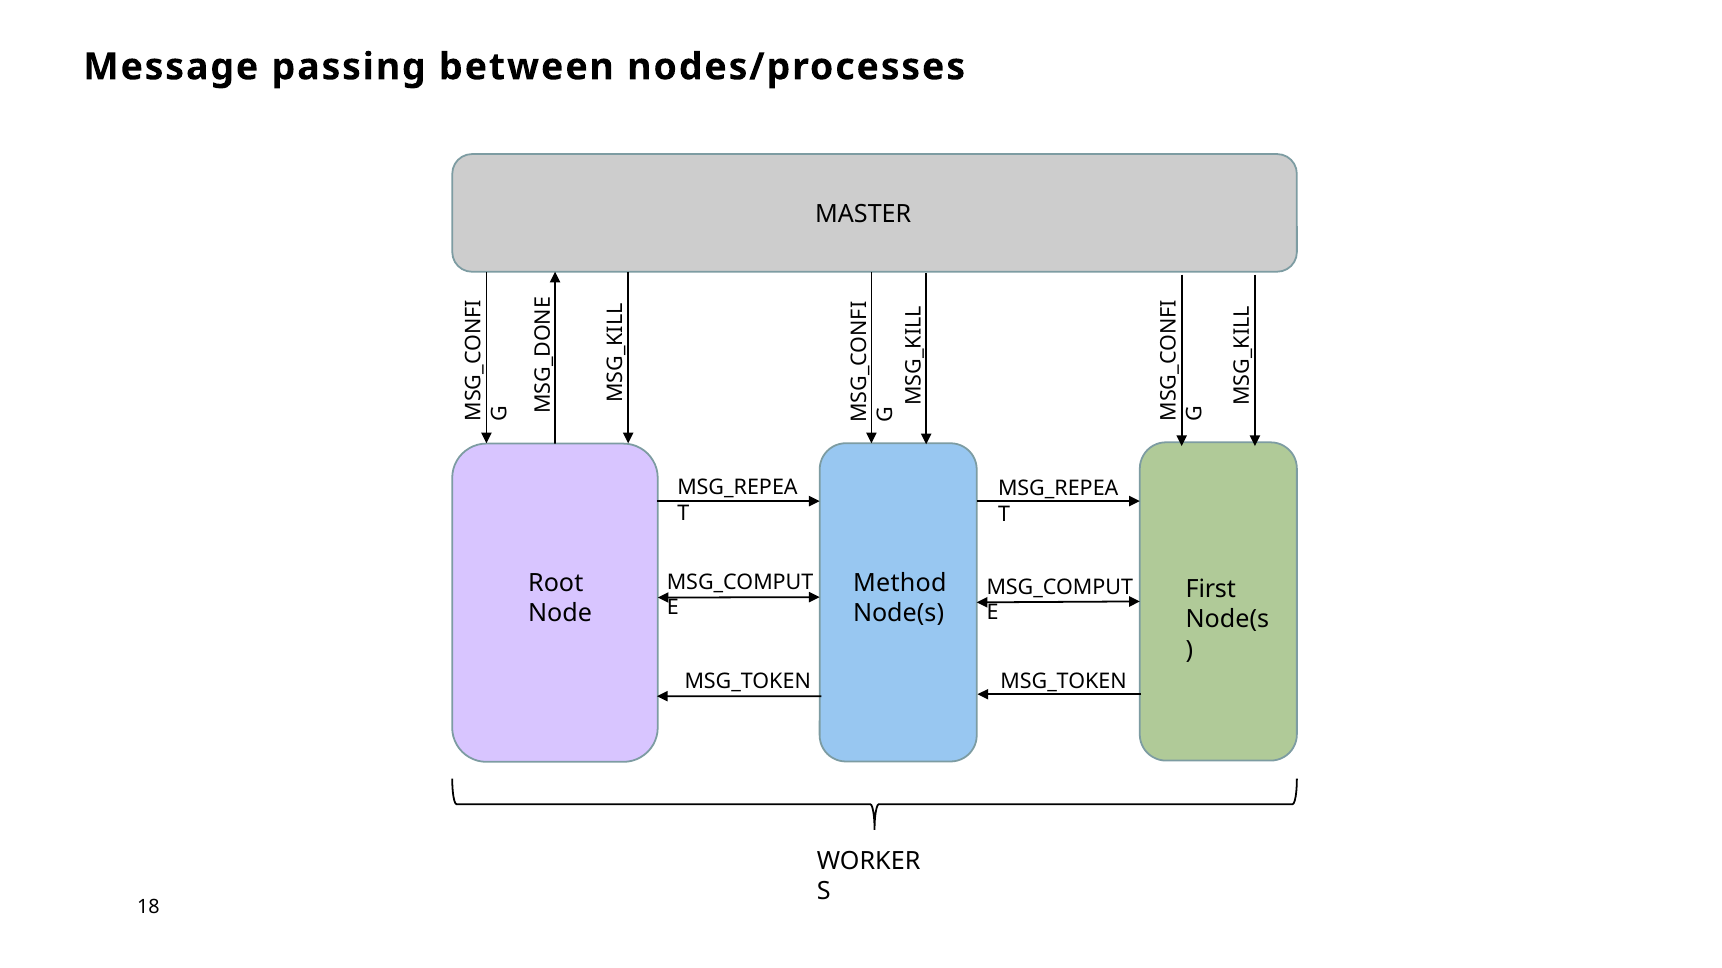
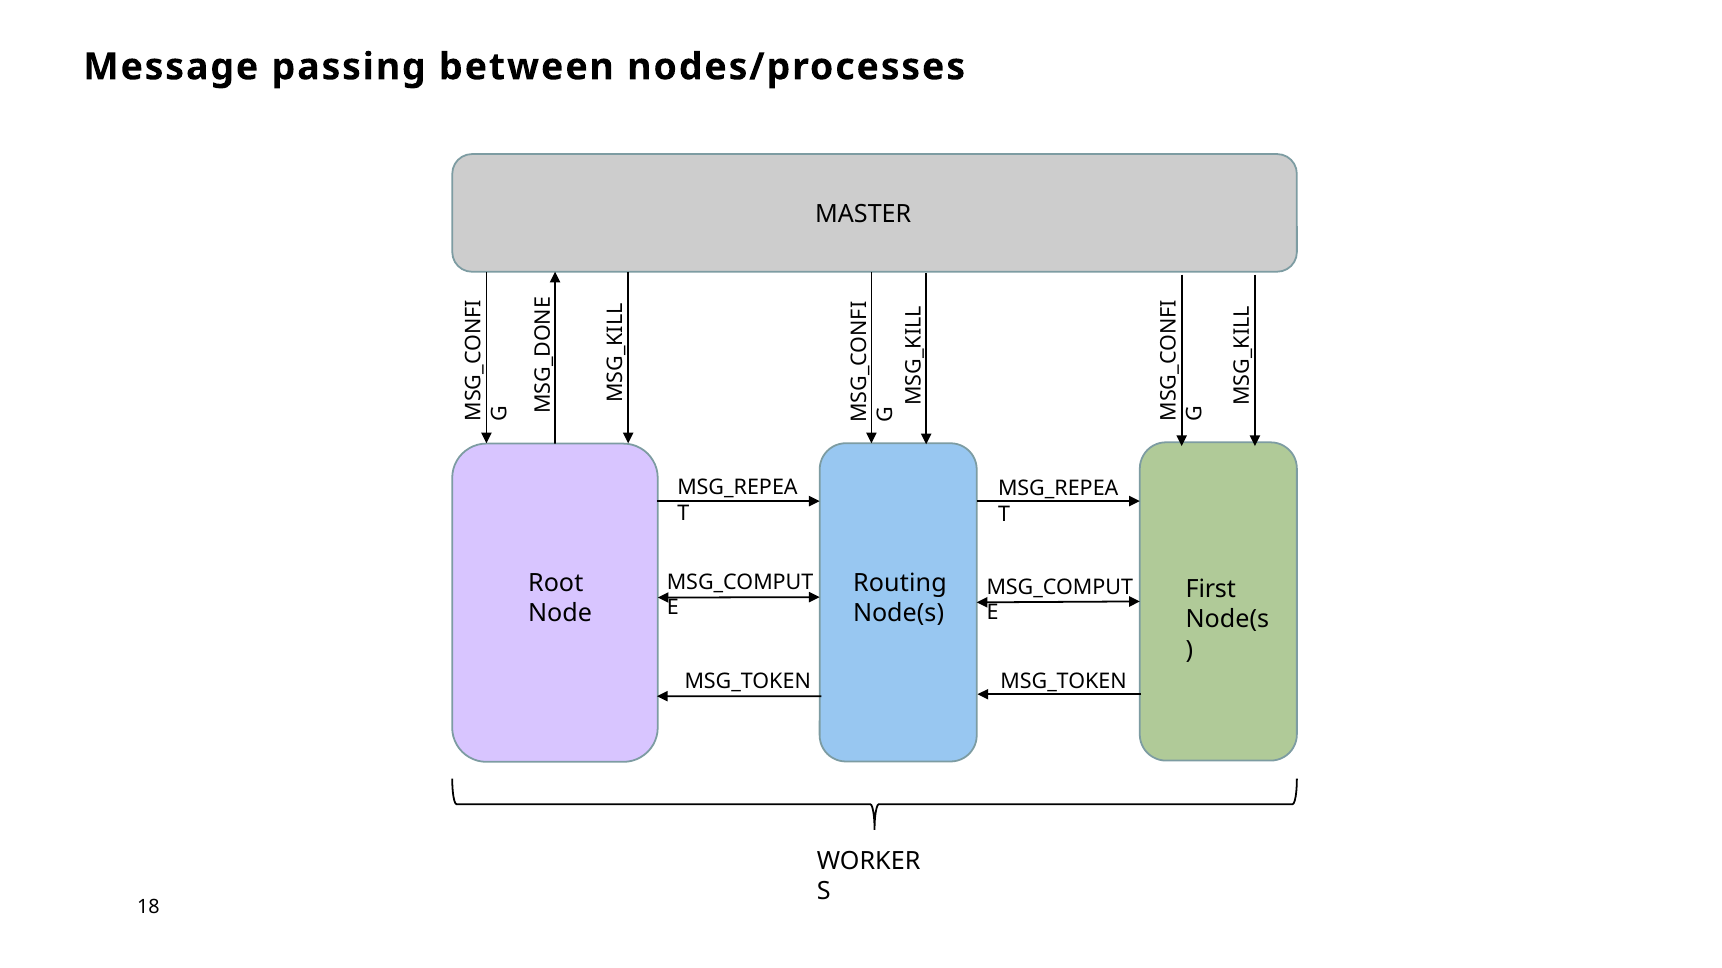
Method: Method -> Routing
